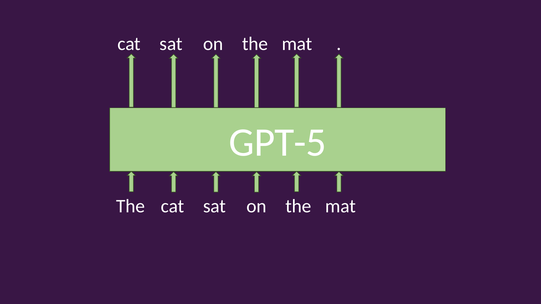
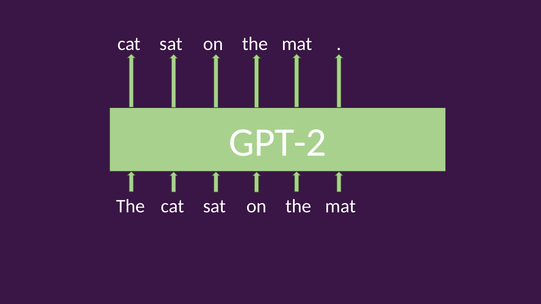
GPT-5: GPT-5 -> GPT-2
